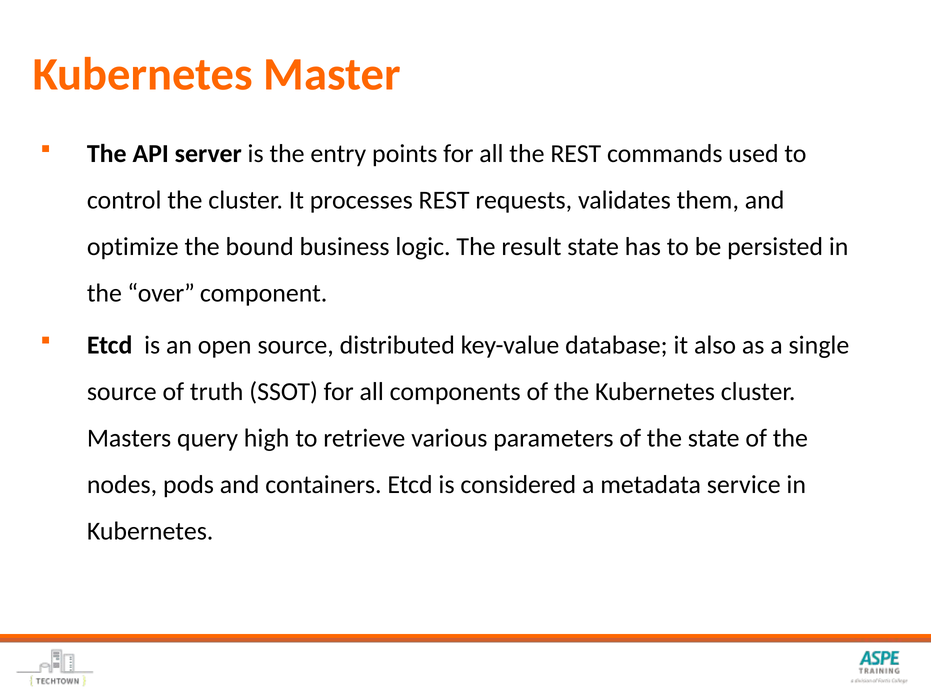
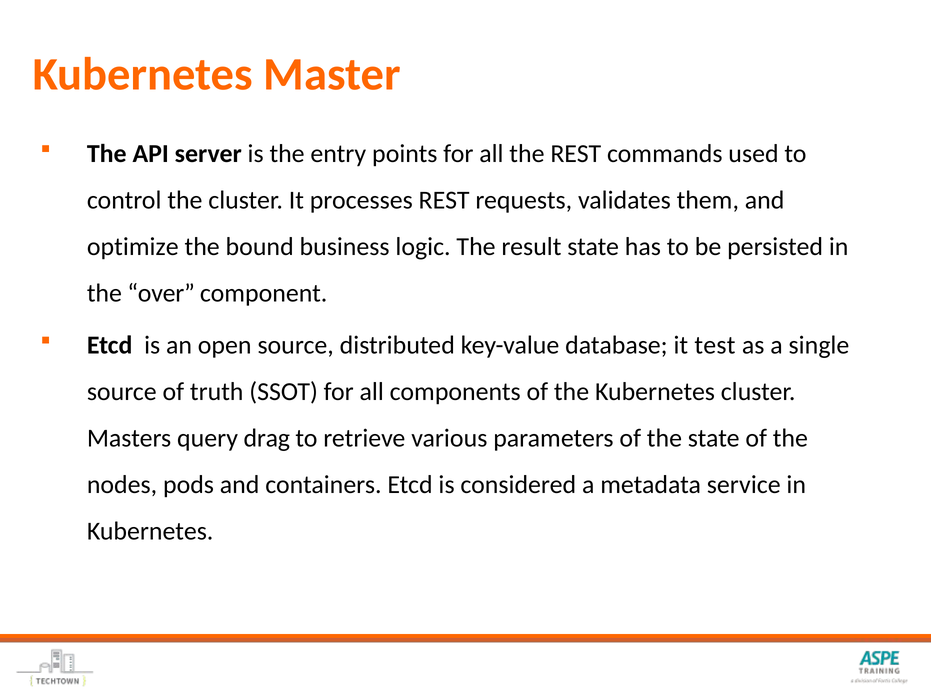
also: also -> test
high: high -> drag
